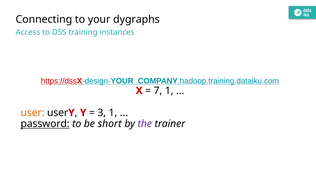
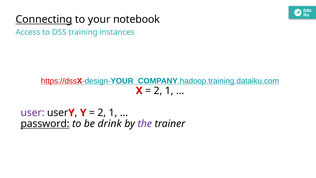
Connecting underline: none -> present
dygraphs: dygraphs -> notebook
7 at (158, 91): 7 -> 2
user at (33, 113) colour: orange -> purple
3 at (102, 113): 3 -> 2
short: short -> drink
